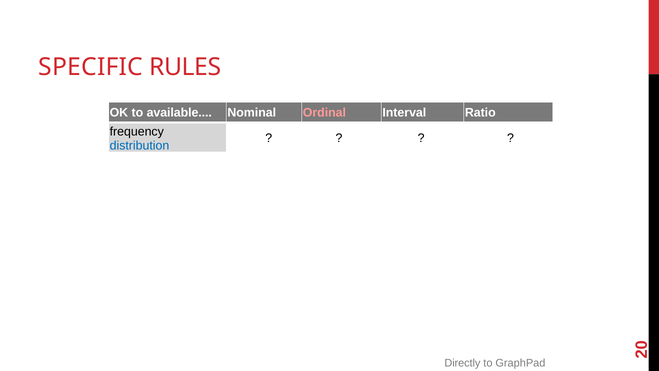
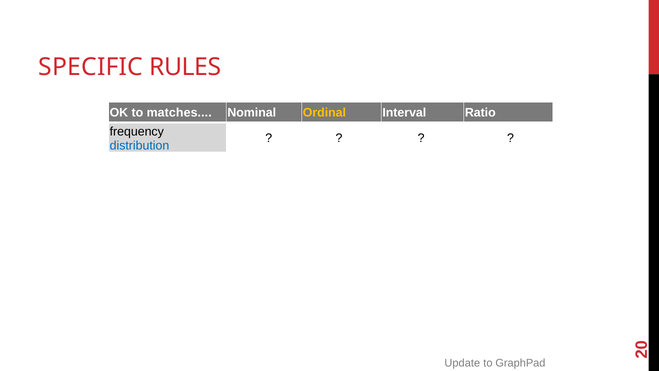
available: available -> matches
Ordinal colour: pink -> yellow
Directly: Directly -> Update
